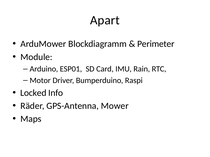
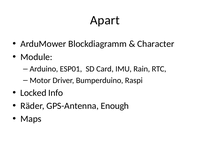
Perimeter: Perimeter -> Character
Mower: Mower -> Enough
